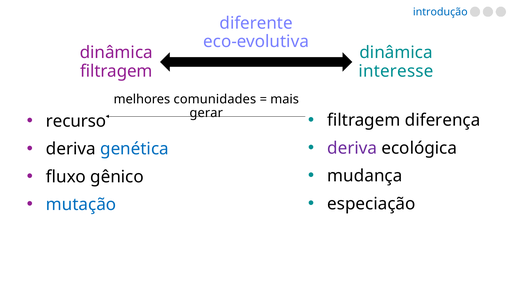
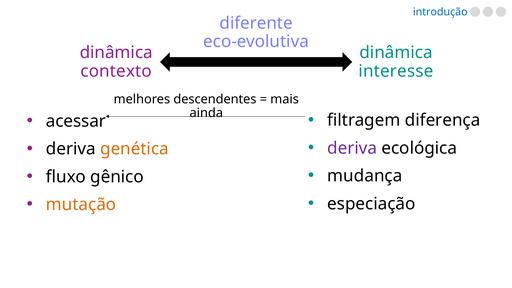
filtragem at (116, 71): filtragem -> contexto
comunidades: comunidades -> descendentes
gerar: gerar -> ainda
recurso: recurso -> acessar
genética colour: blue -> orange
mutação colour: blue -> orange
